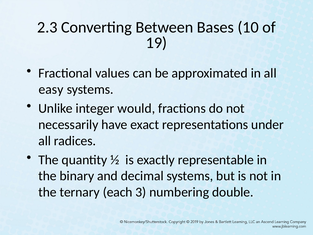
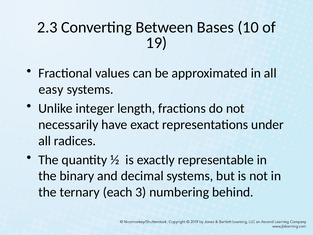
would: would -> length
double: double -> behind
